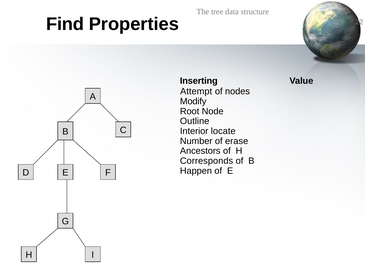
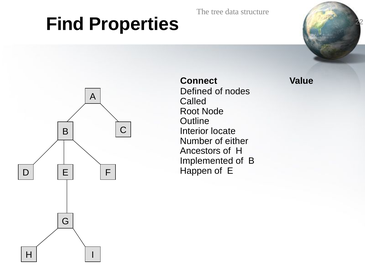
Inserting: Inserting -> Connect
Attempt: Attempt -> Defined
Modify: Modify -> Called
erase: erase -> either
Corresponds: Corresponds -> Implemented
